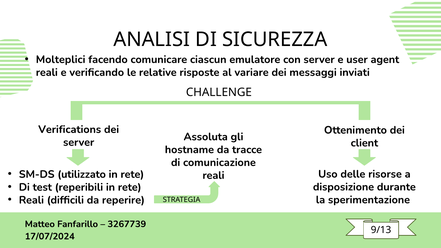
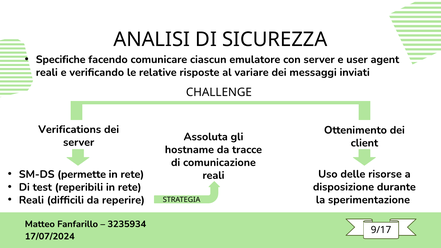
Molteplici: Molteplici -> Specifiche
utilizzato: utilizzato -> permette
3267739: 3267739 -> 3235934
9/13: 9/13 -> 9/17
